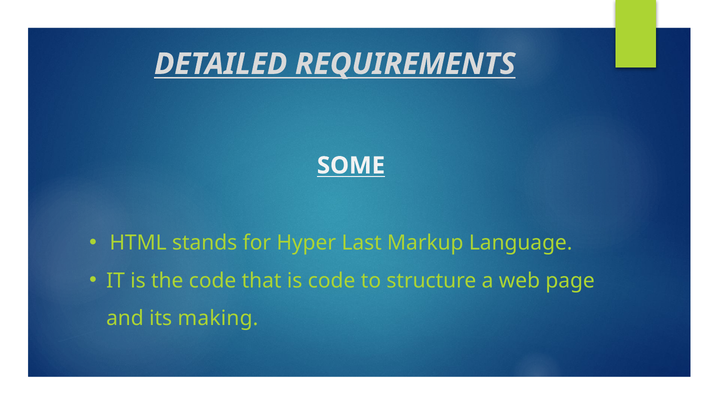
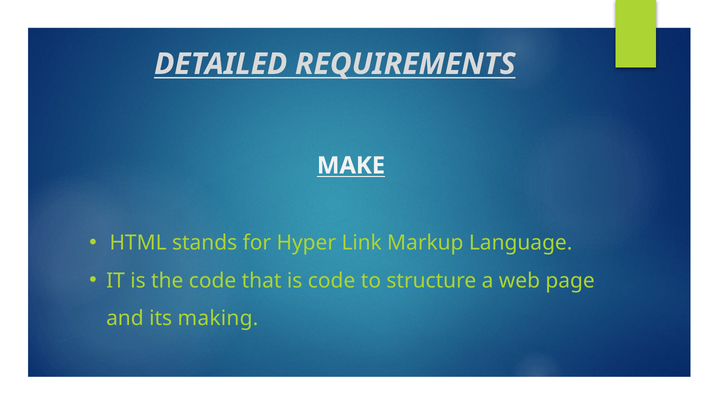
SOME: SOME -> MAKE
Last: Last -> Link
